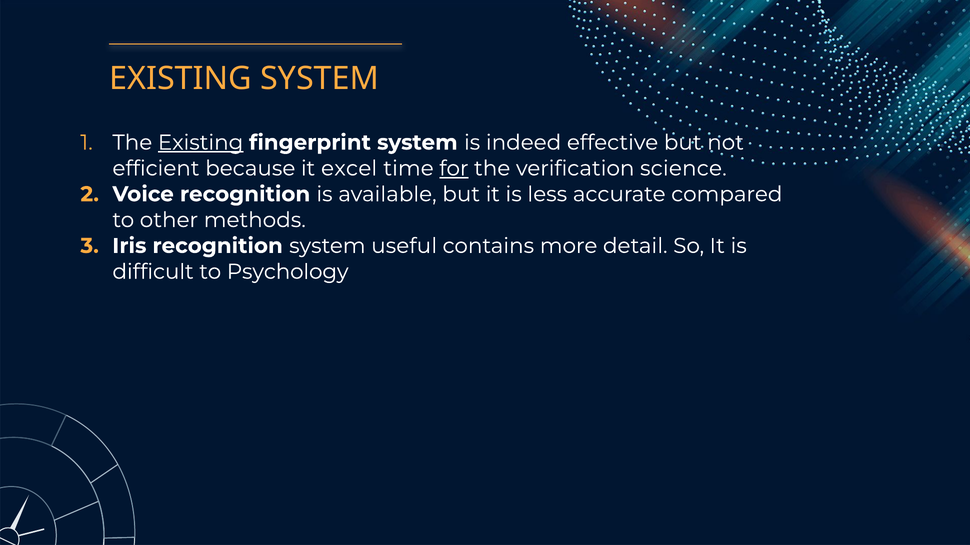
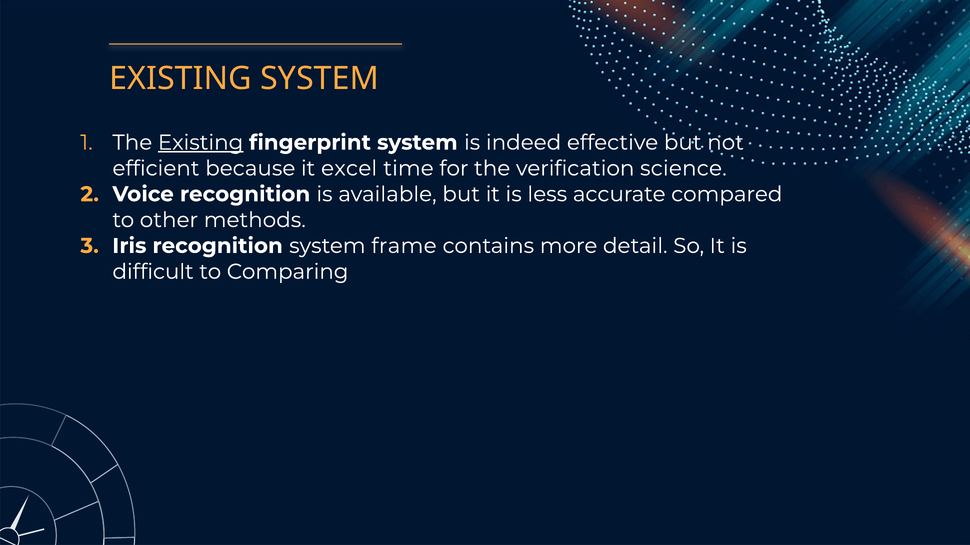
for underline: present -> none
useful: useful -> frame
Psychology: Psychology -> Comparing
